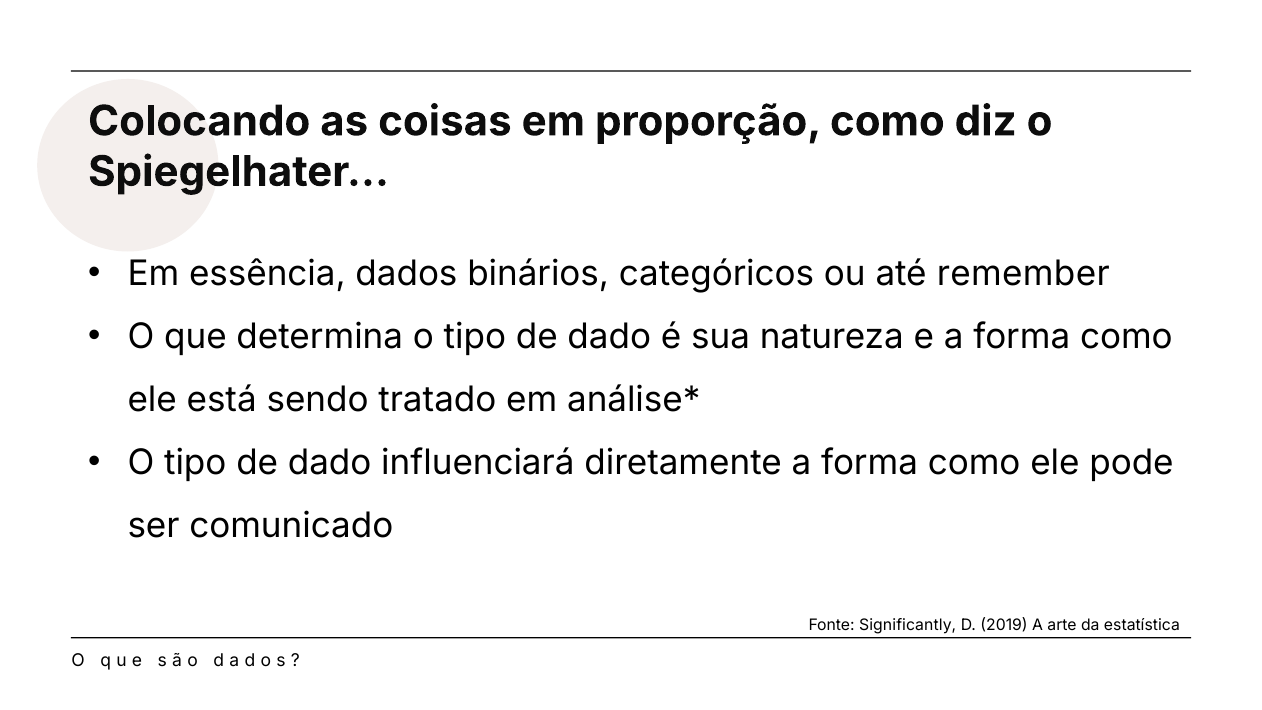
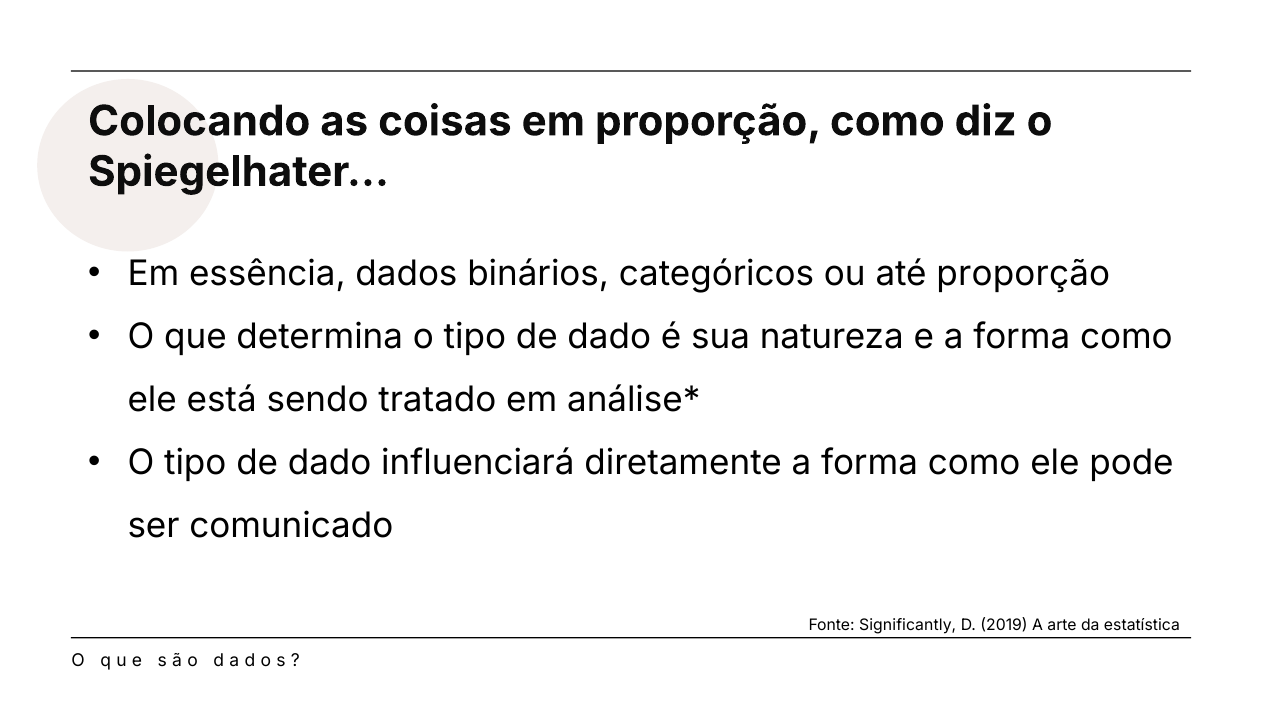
até remember: remember -> proporção
